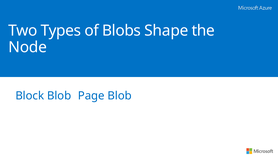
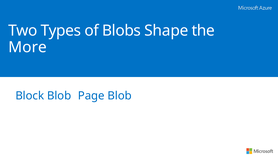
Node: Node -> More
